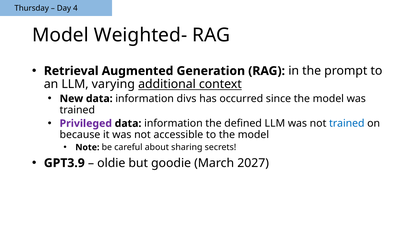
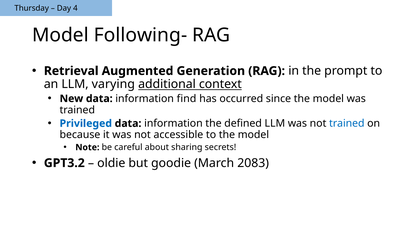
Weighted-: Weighted- -> Following-
divs: divs -> find
Privileged colour: purple -> blue
GPT3.9: GPT3.9 -> GPT3.2
2027: 2027 -> 2083
